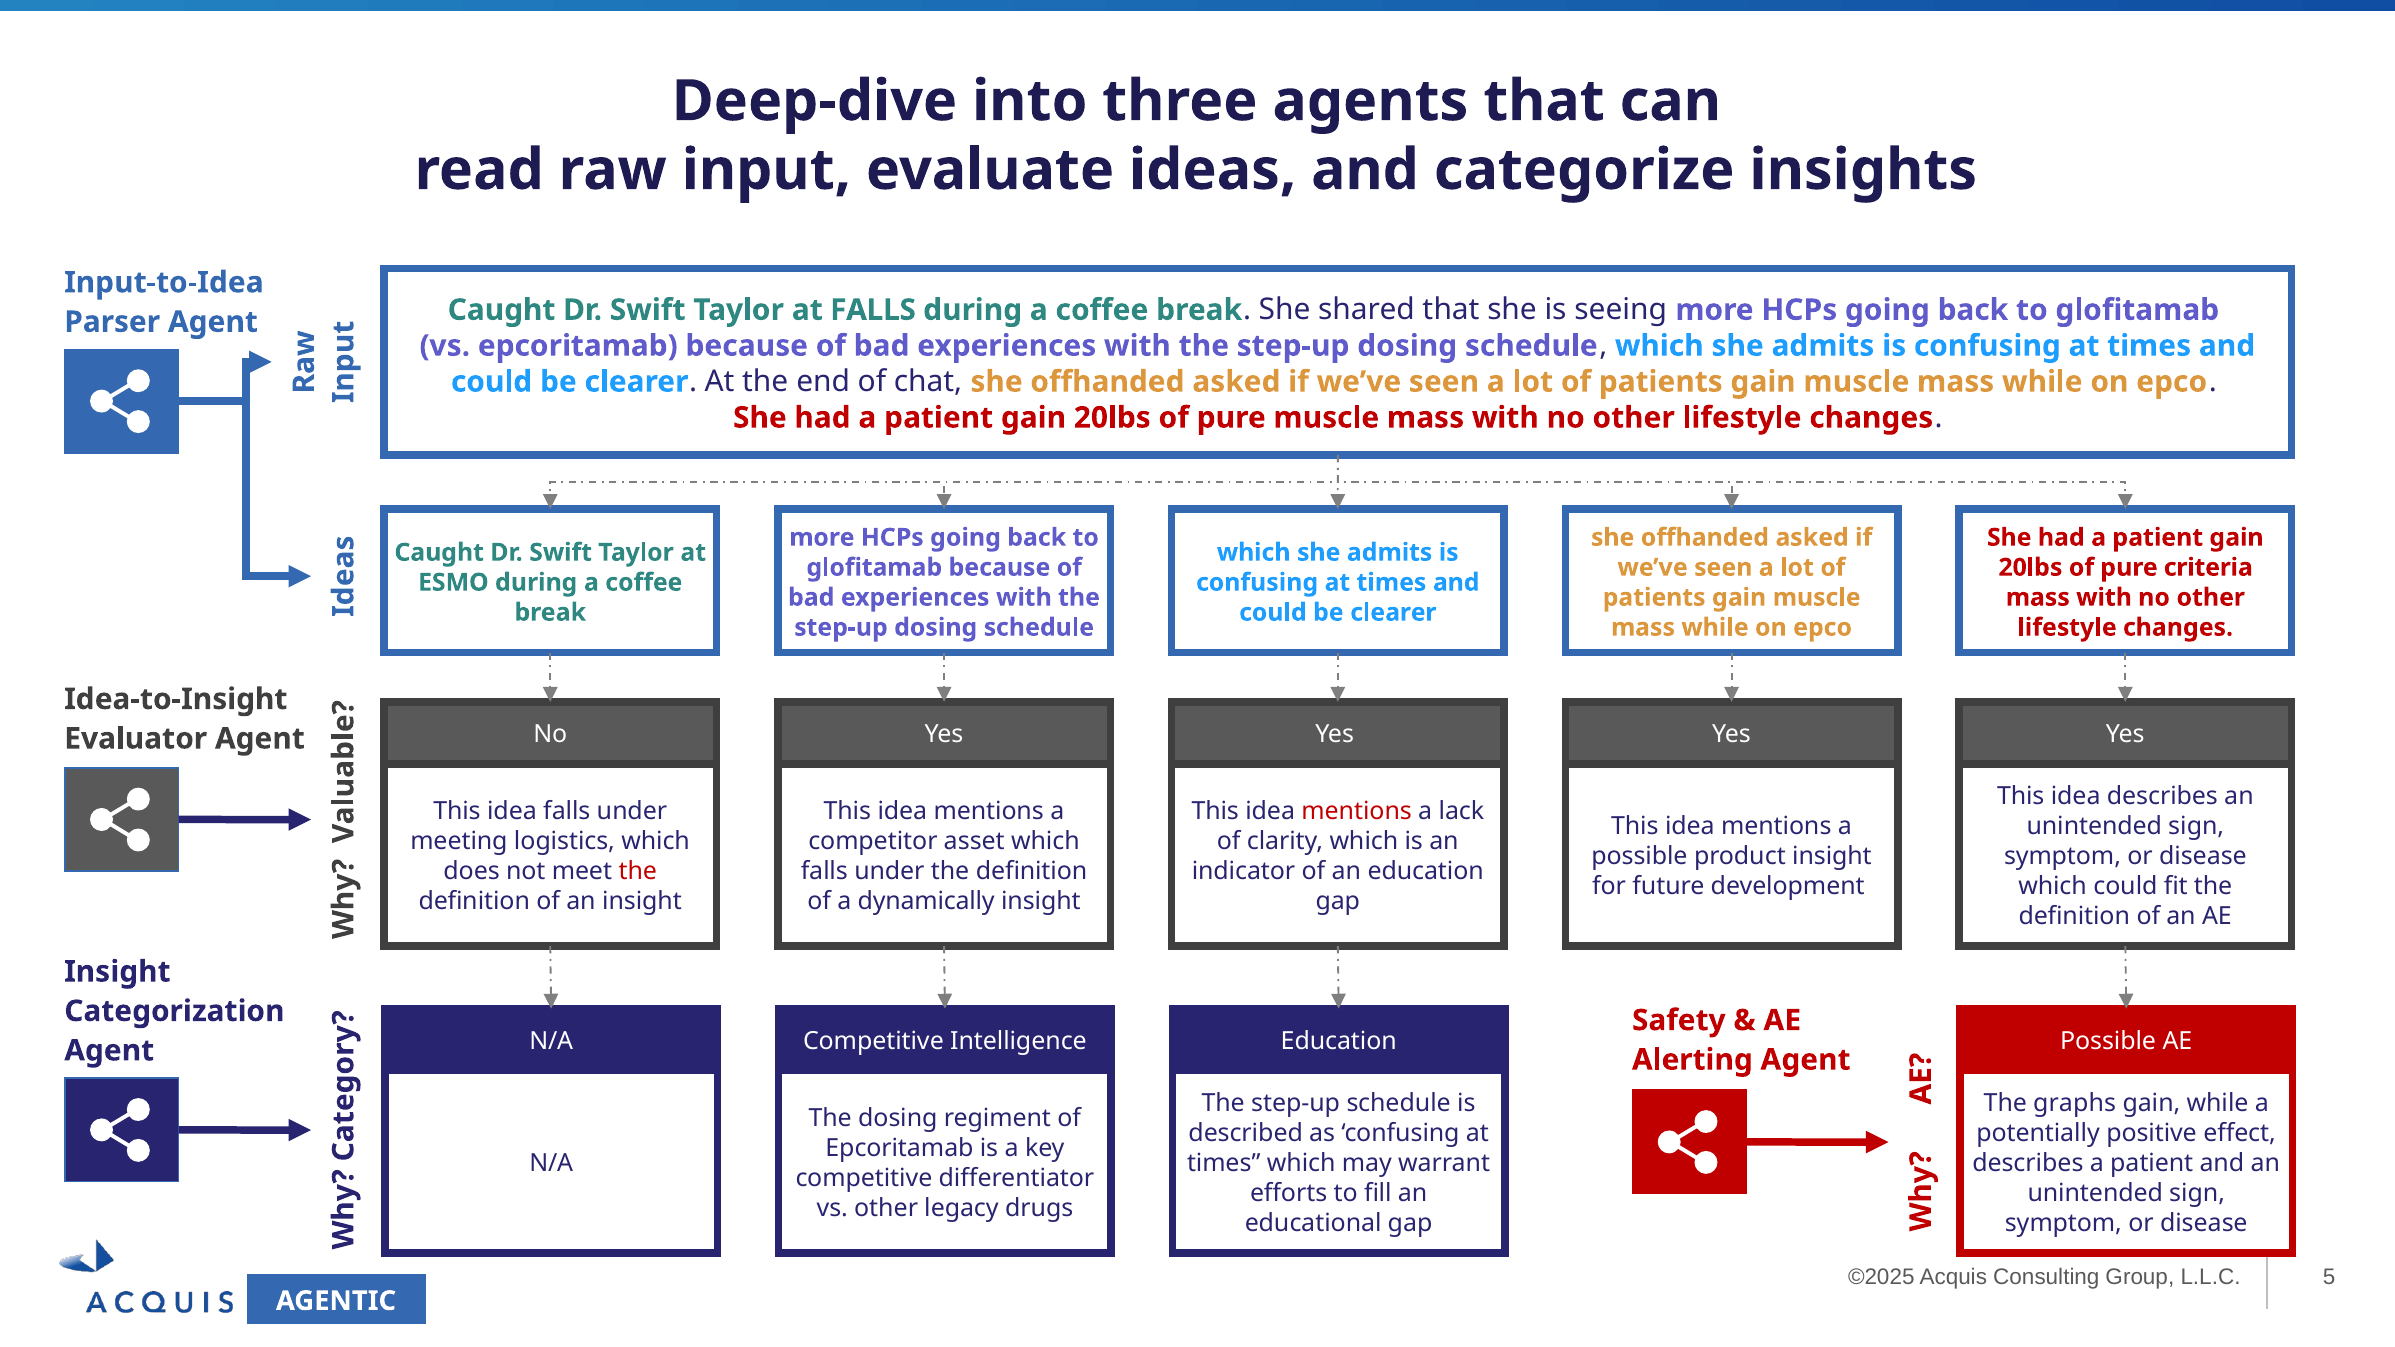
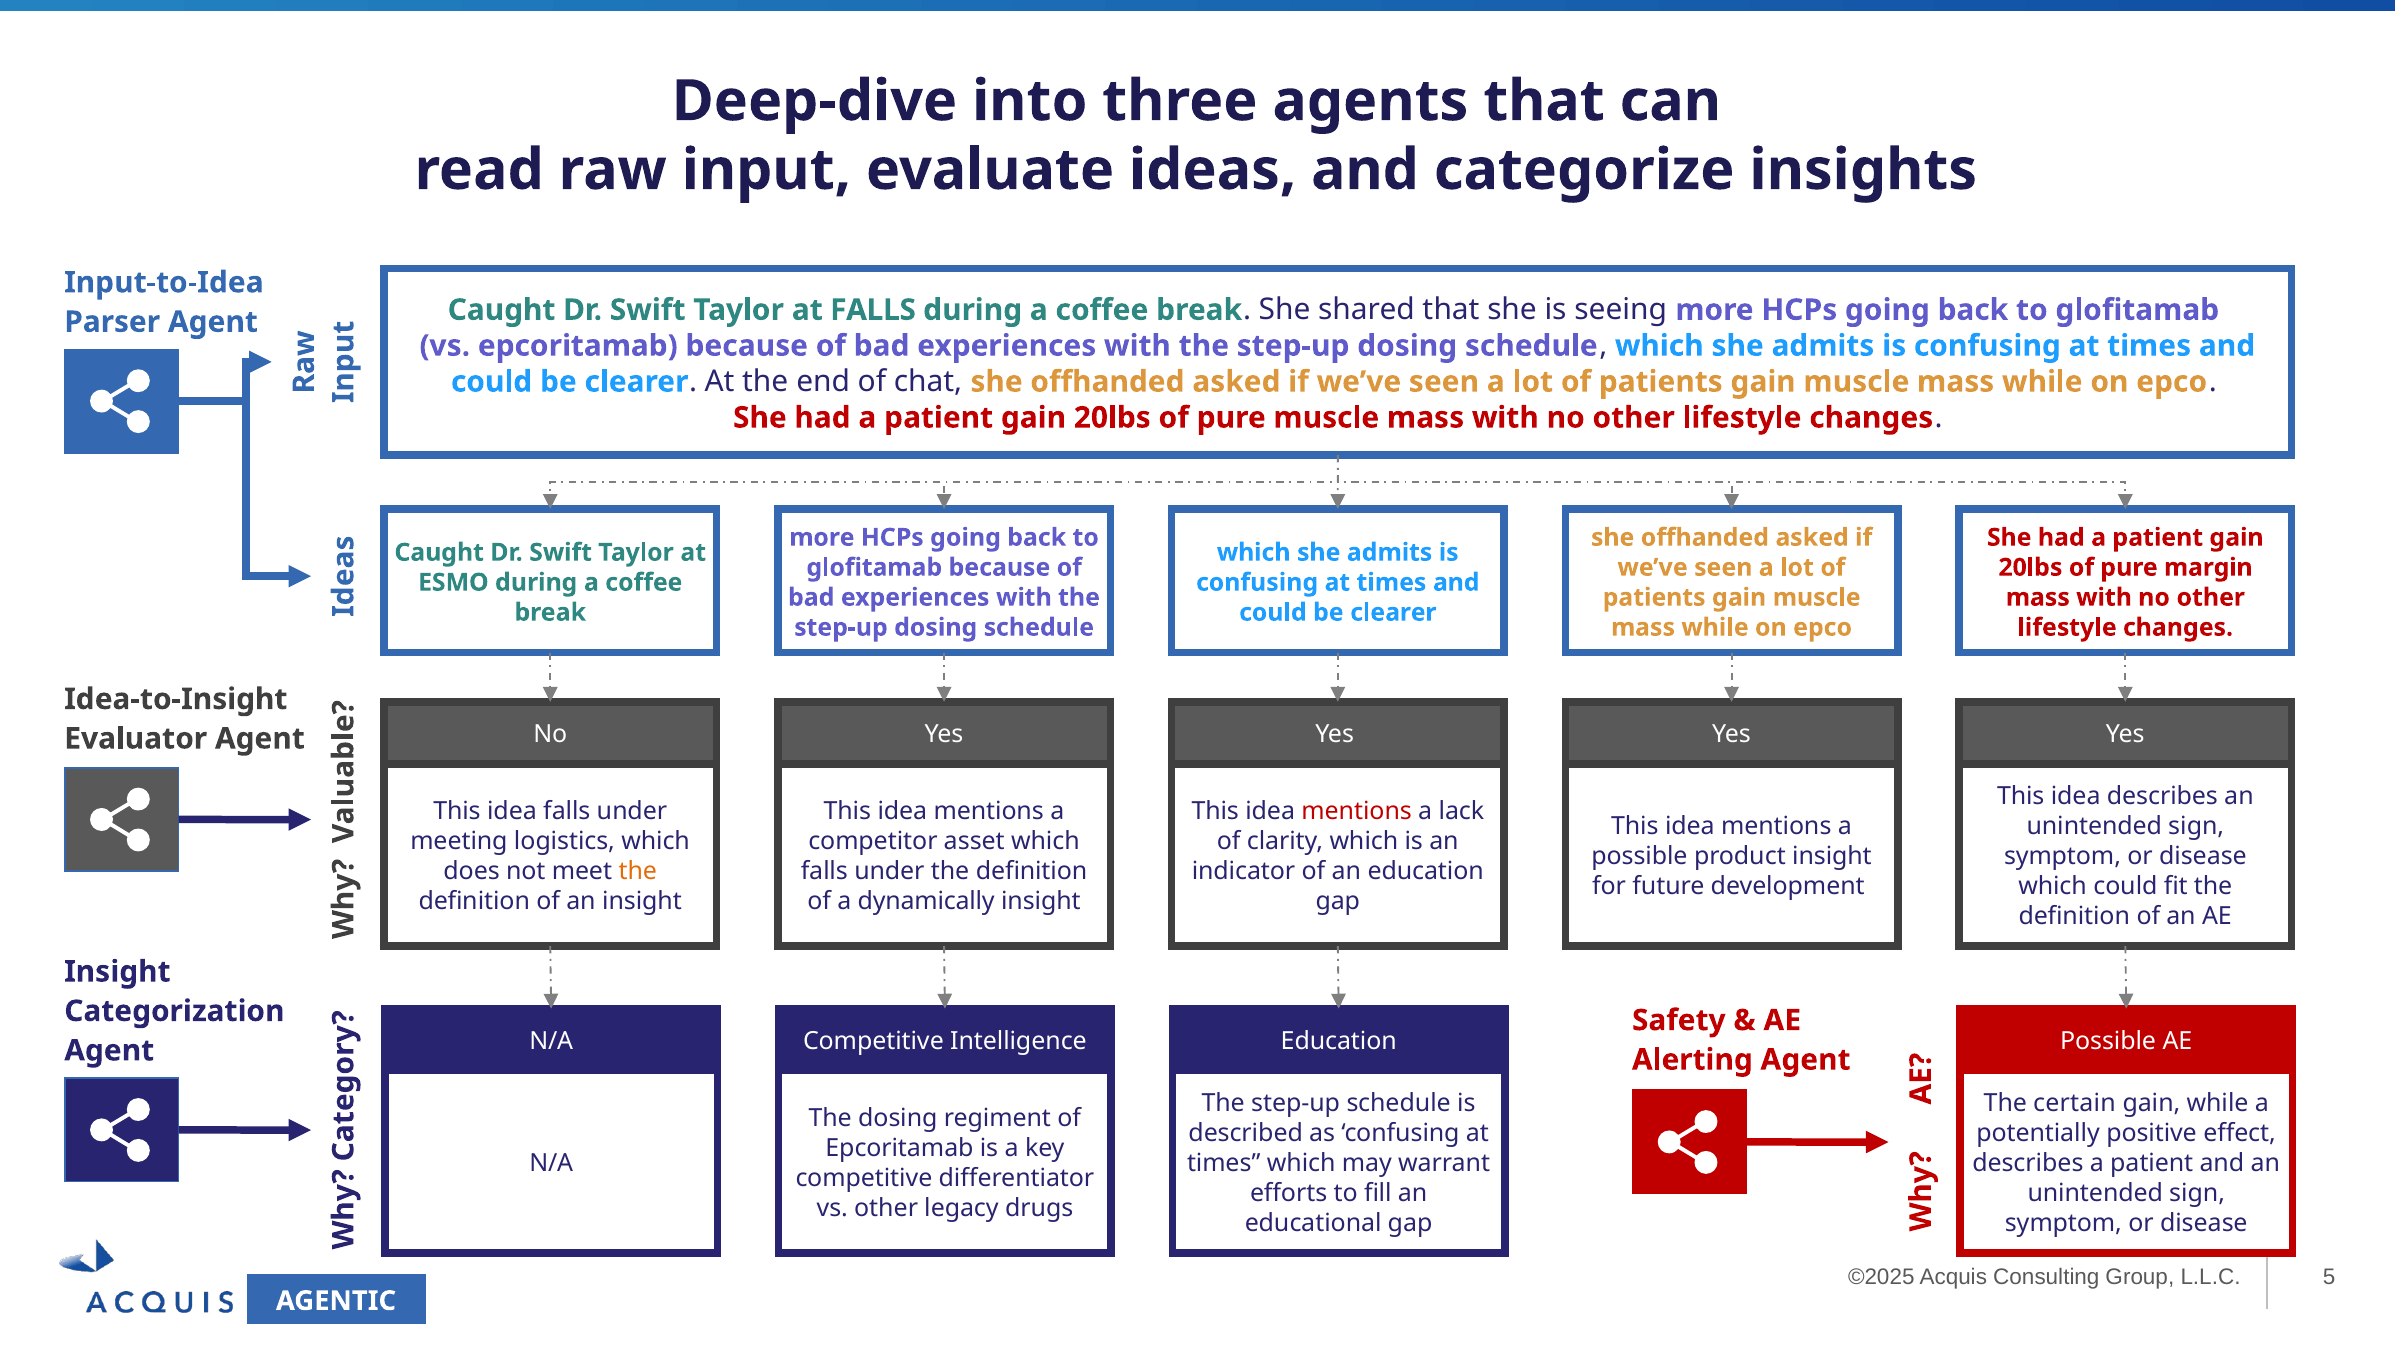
criteria: criteria -> margin
the at (638, 872) colour: red -> orange
graphs: graphs -> certain
